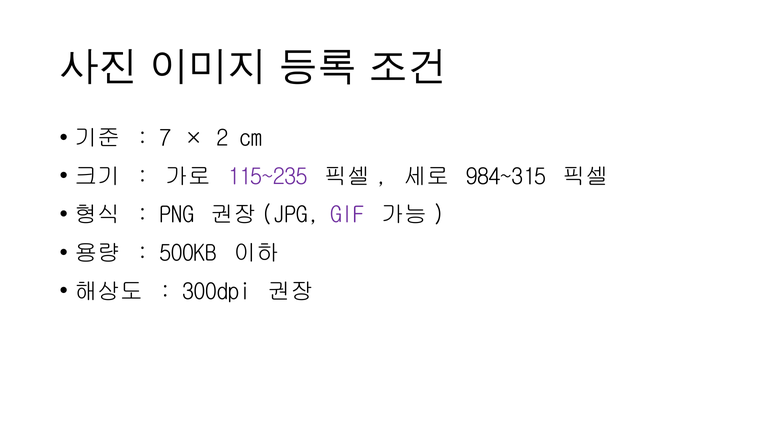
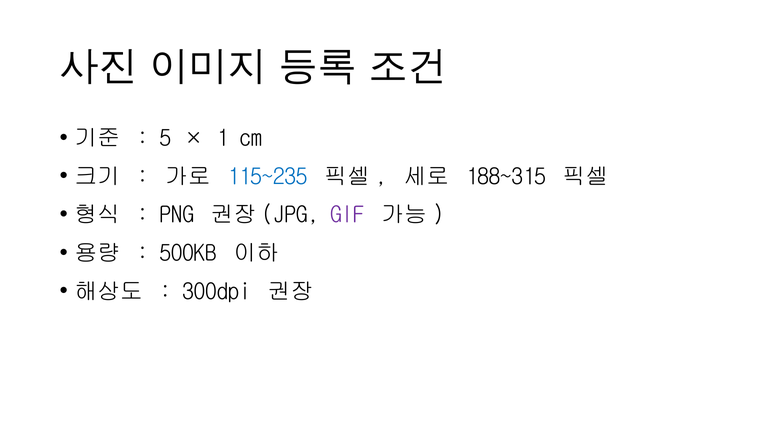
7: 7 -> 5
2: 2 -> 1
115~235 colour: purple -> blue
984~315: 984~315 -> 188~315
